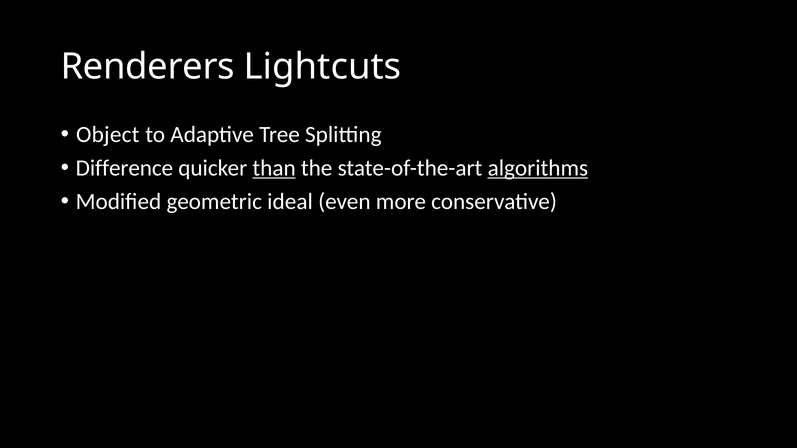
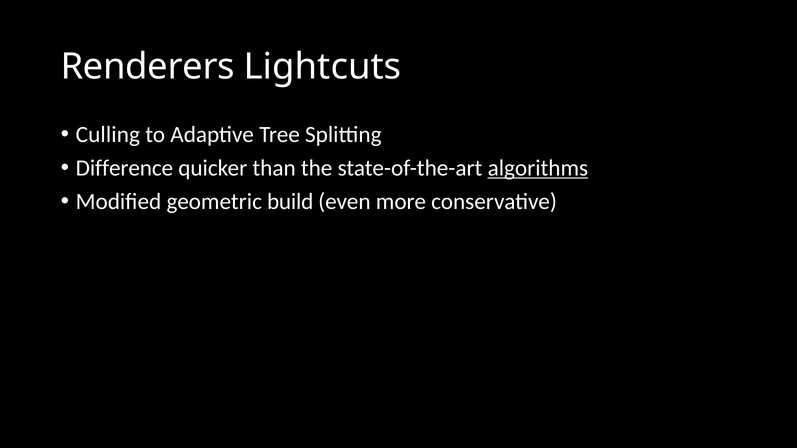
Object: Object -> Culling
than underline: present -> none
ideal: ideal -> build
